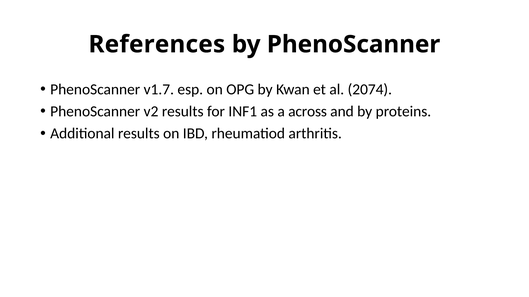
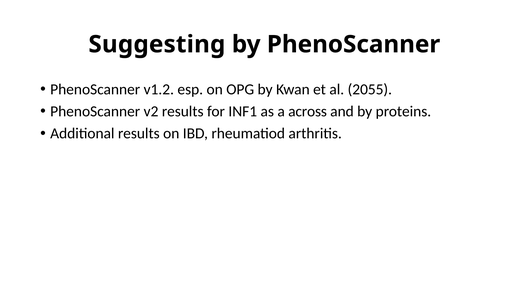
References: References -> Suggesting
v1.7: v1.7 -> v1.2
2074: 2074 -> 2055
